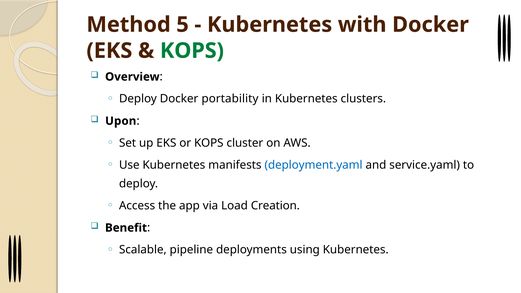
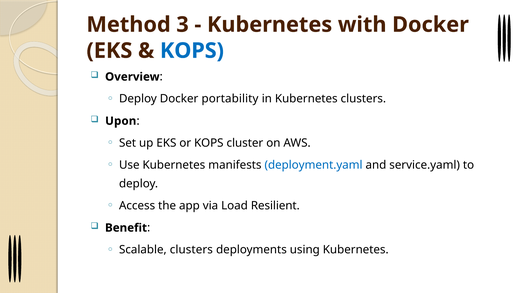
5: 5 -> 3
KOPS at (192, 51) colour: green -> blue
Creation: Creation -> Resilient
Scalable pipeline: pipeline -> clusters
